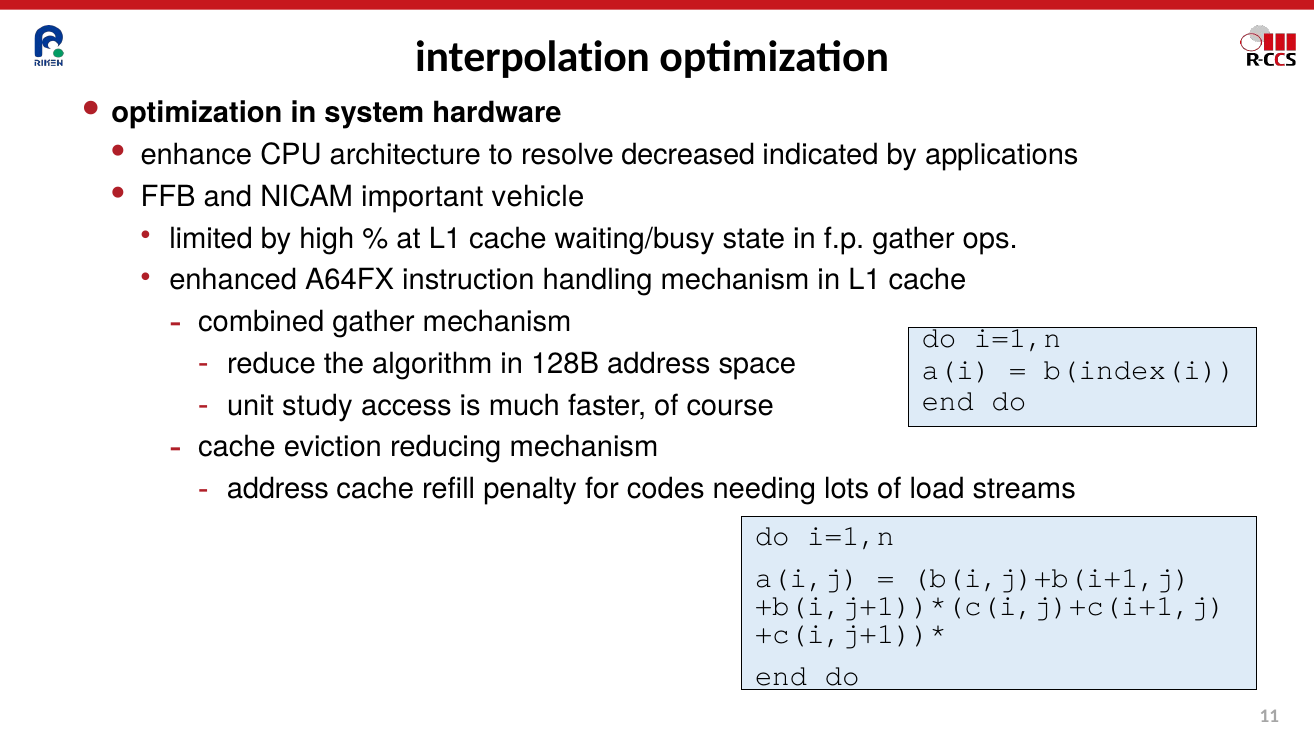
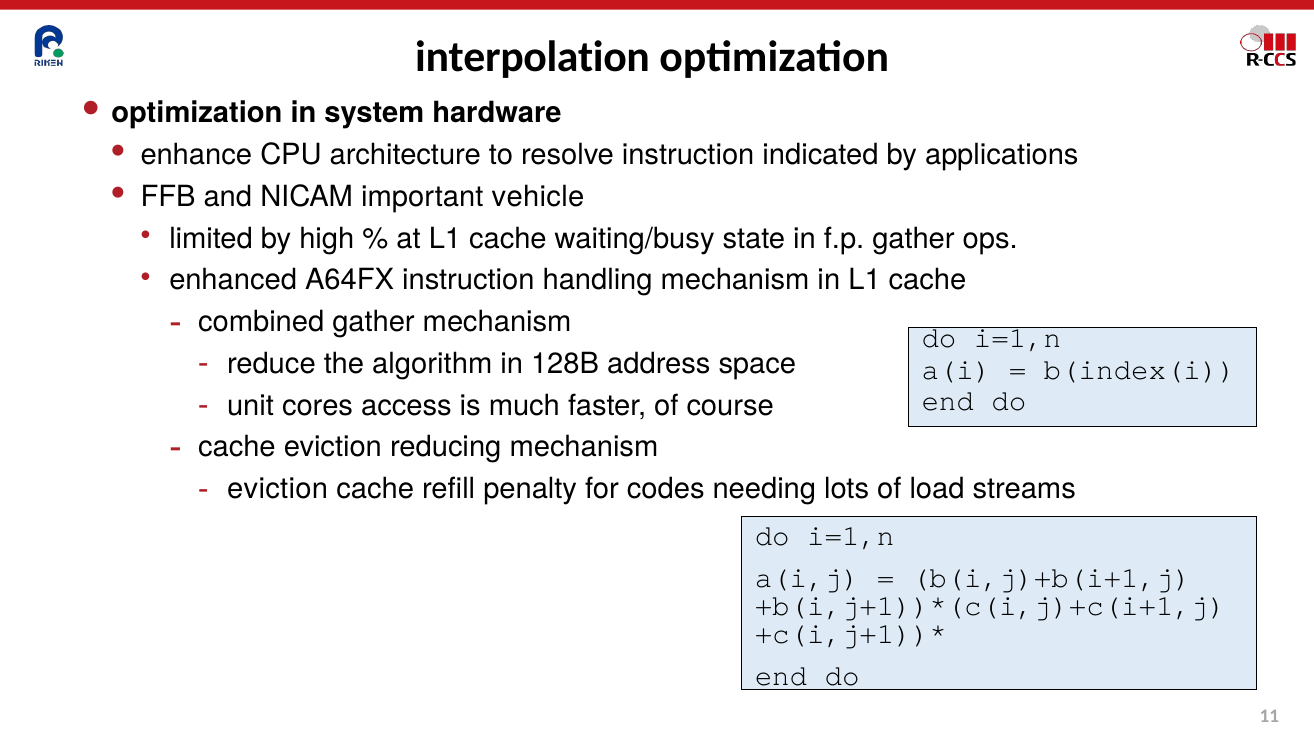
resolve decreased: decreased -> instruction
study: study -> cores
address at (278, 489): address -> eviction
